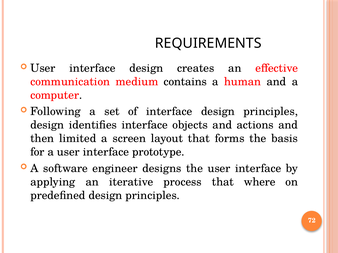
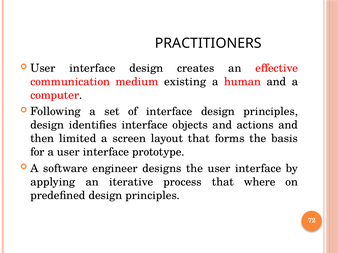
REQUIREMENTS: REQUIREMENTS -> PRACTITIONERS
contains: contains -> existing
